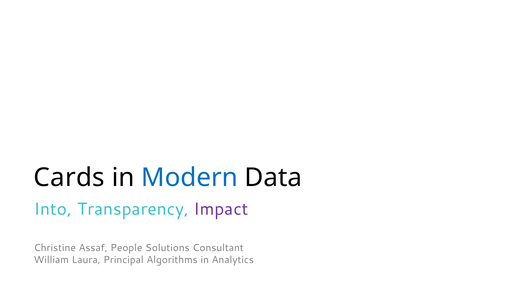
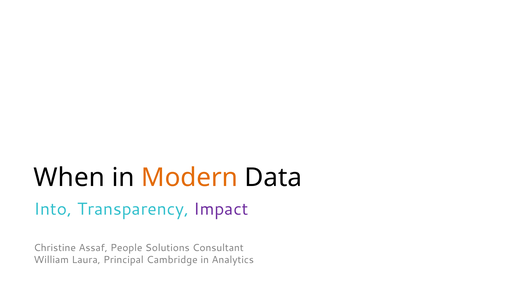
Cards: Cards -> When
Modern colour: blue -> orange
Algorithms: Algorithms -> Cambridge
